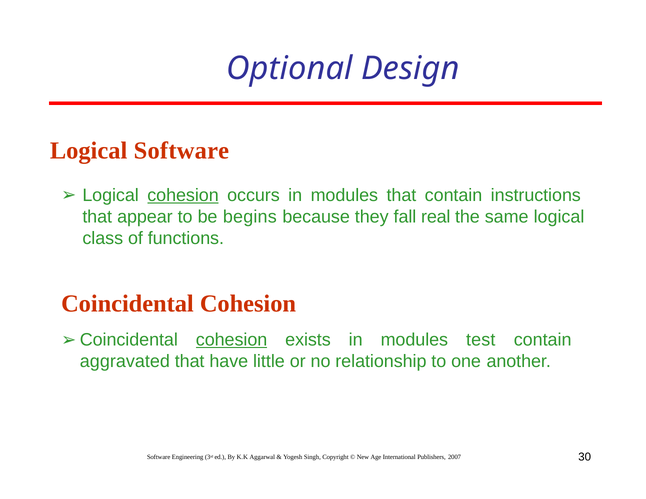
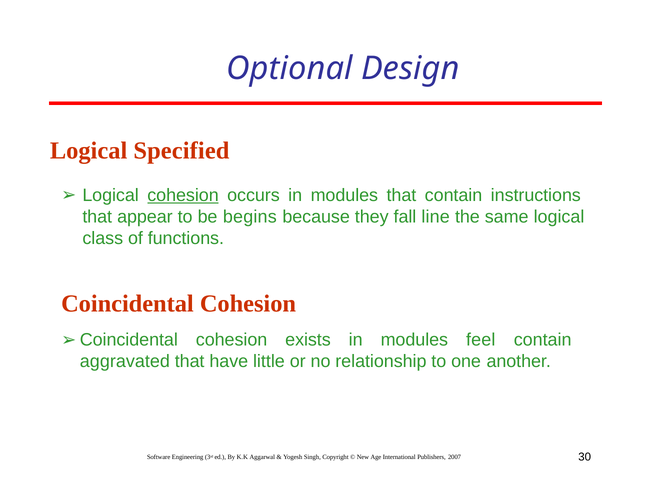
Logical Software: Software -> Specified
real: real -> line
cohesion at (232, 340) underline: present -> none
test: test -> feel
